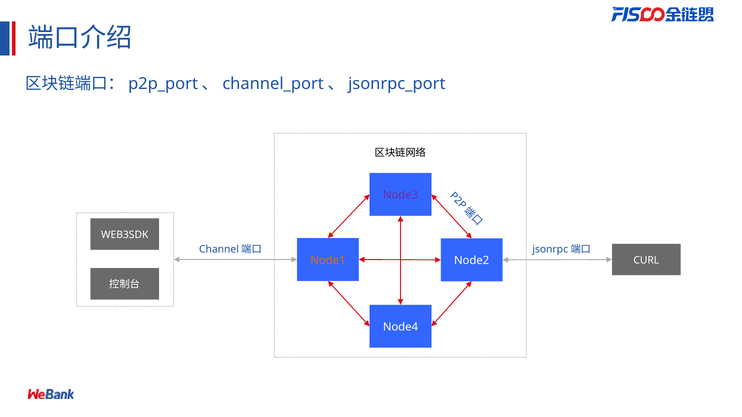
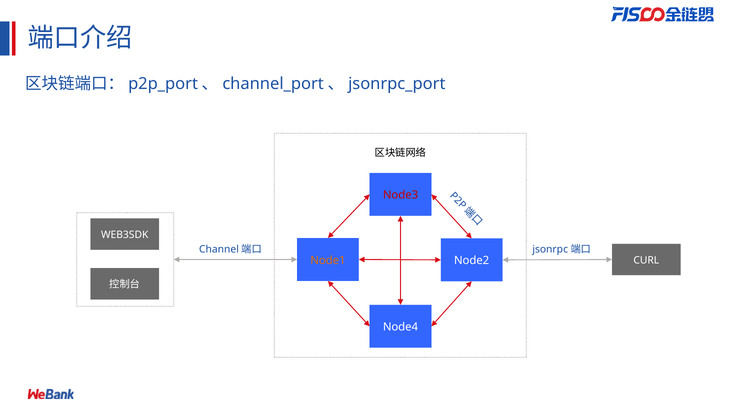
Node3 colour: purple -> red
